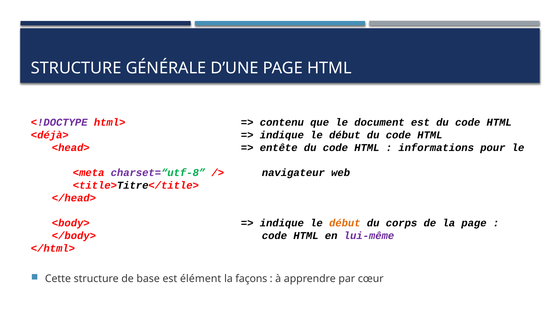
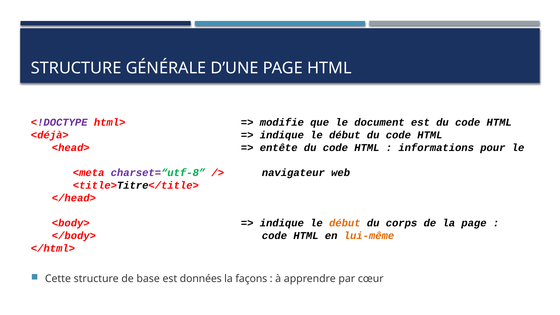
contenu: contenu -> modifie
lui-même colour: purple -> orange
élément: élément -> données
